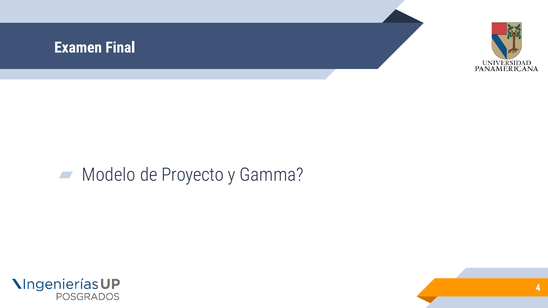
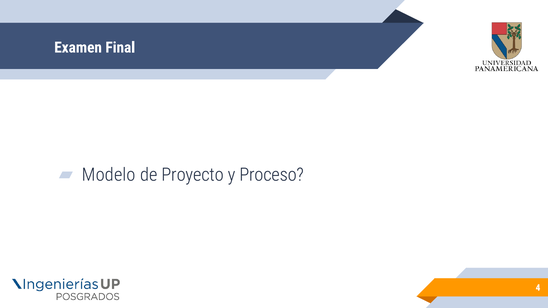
Gamma: Gamma -> Proceso
